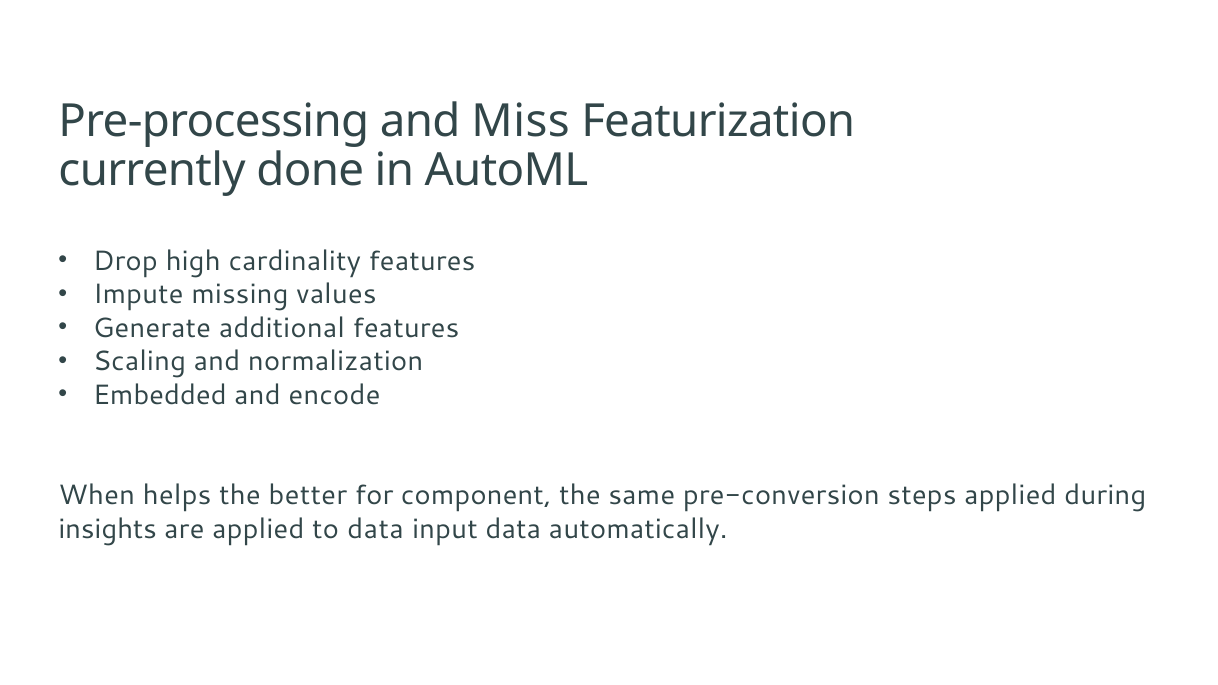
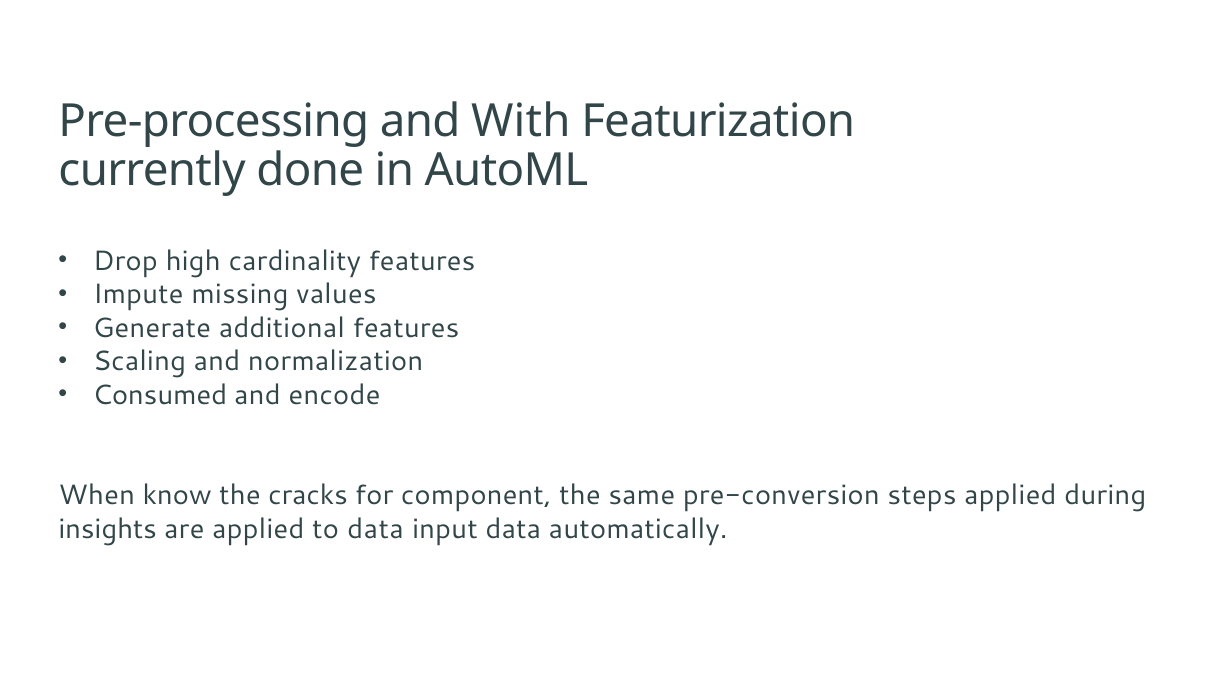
Miss: Miss -> With
Embedded: Embedded -> Consumed
helps: helps -> know
better: better -> cracks
